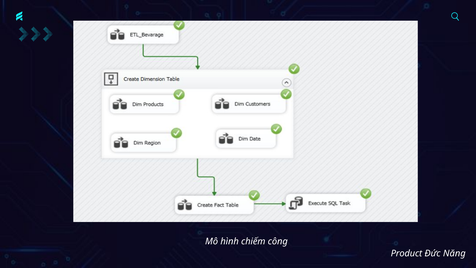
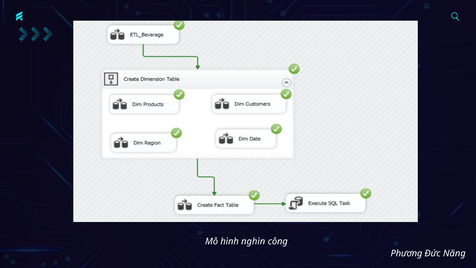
chiếm: chiếm -> nghìn
Product: Product -> Phương
